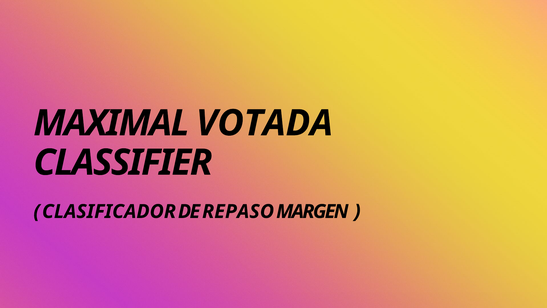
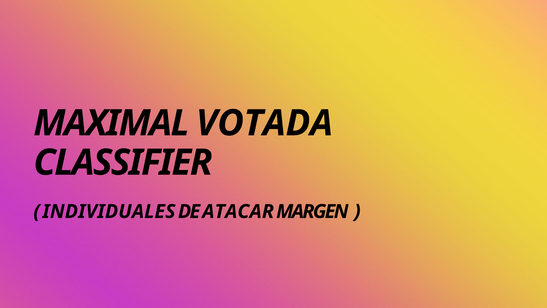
CLASIFICADOR: CLASIFICADOR -> INDIVIDUALES
REPASO: REPASO -> ATACAR
